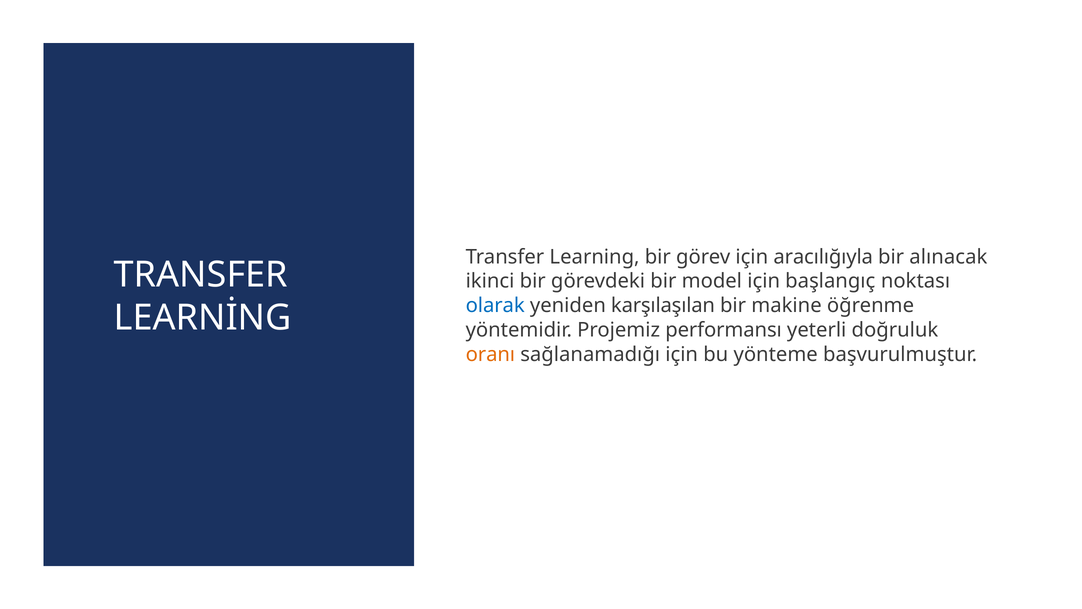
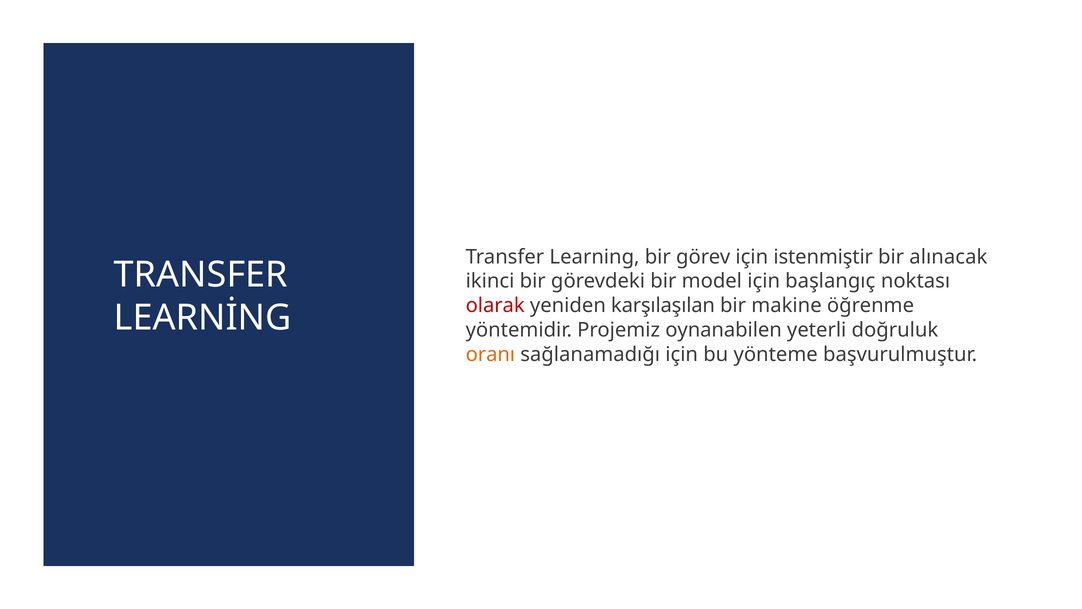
aracılığıyla: aracılığıyla -> istenmiştir
olarak colour: blue -> red
performansı: performansı -> oynanabilen
